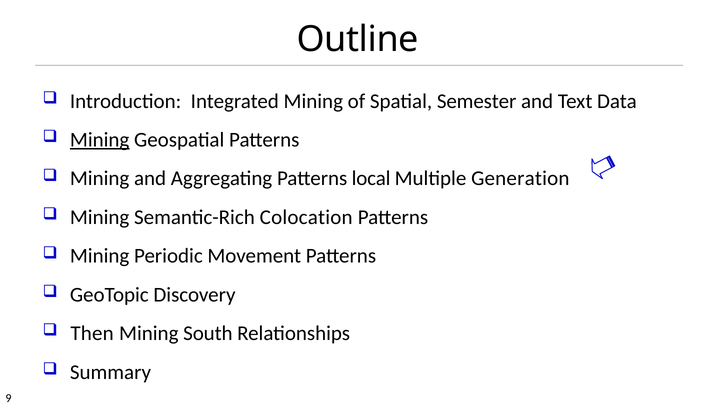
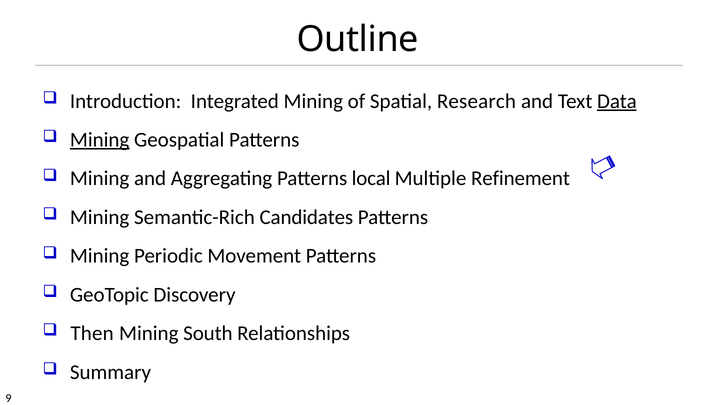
Semester: Semester -> Research
Data underline: none -> present
Generation: Generation -> Refinement
Colocation: Colocation -> Candidates
